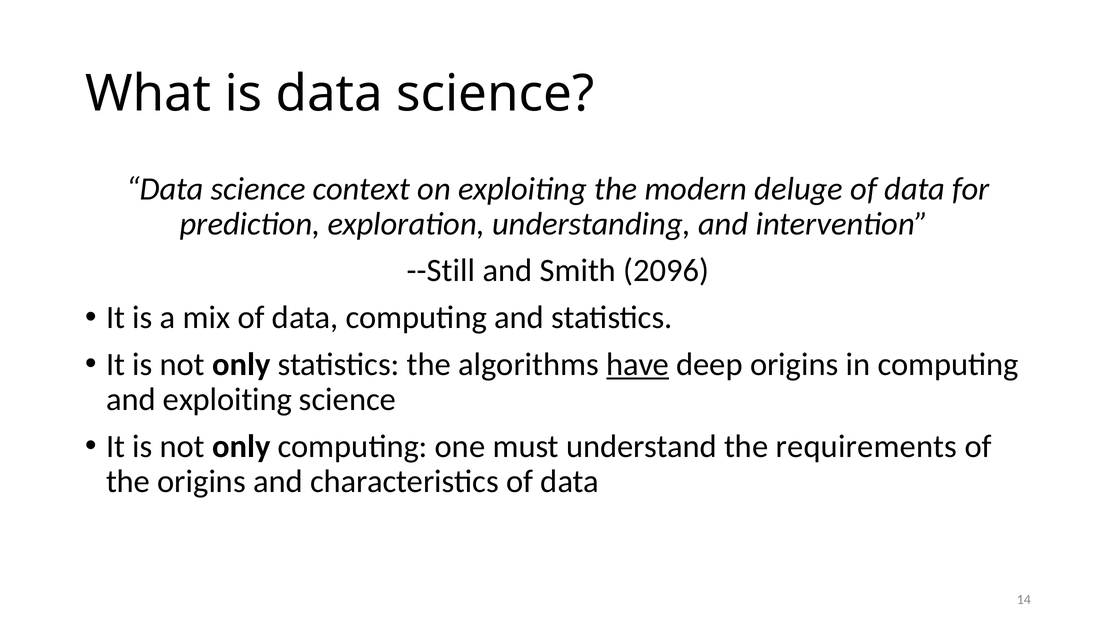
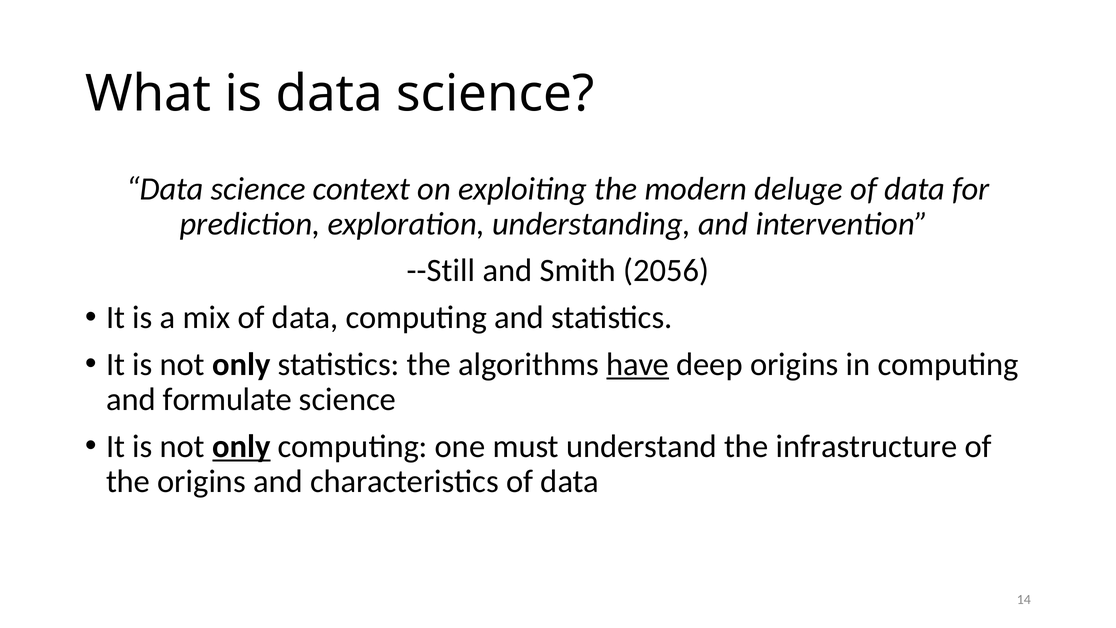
2096: 2096 -> 2056
and exploiting: exploiting -> formulate
only at (241, 446) underline: none -> present
requirements: requirements -> infrastructure
